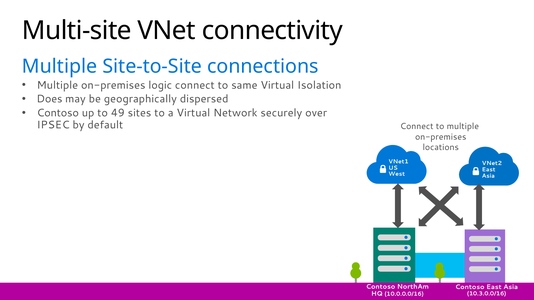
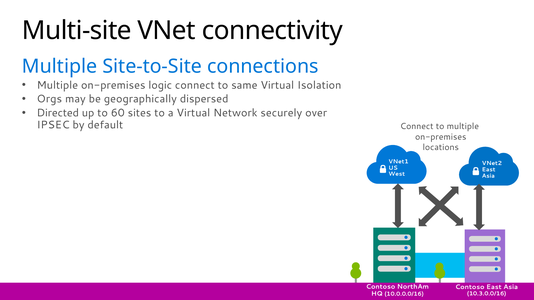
Does: Does -> Orgs
Contoso at (58, 113): Contoso -> Directed
49: 49 -> 60
